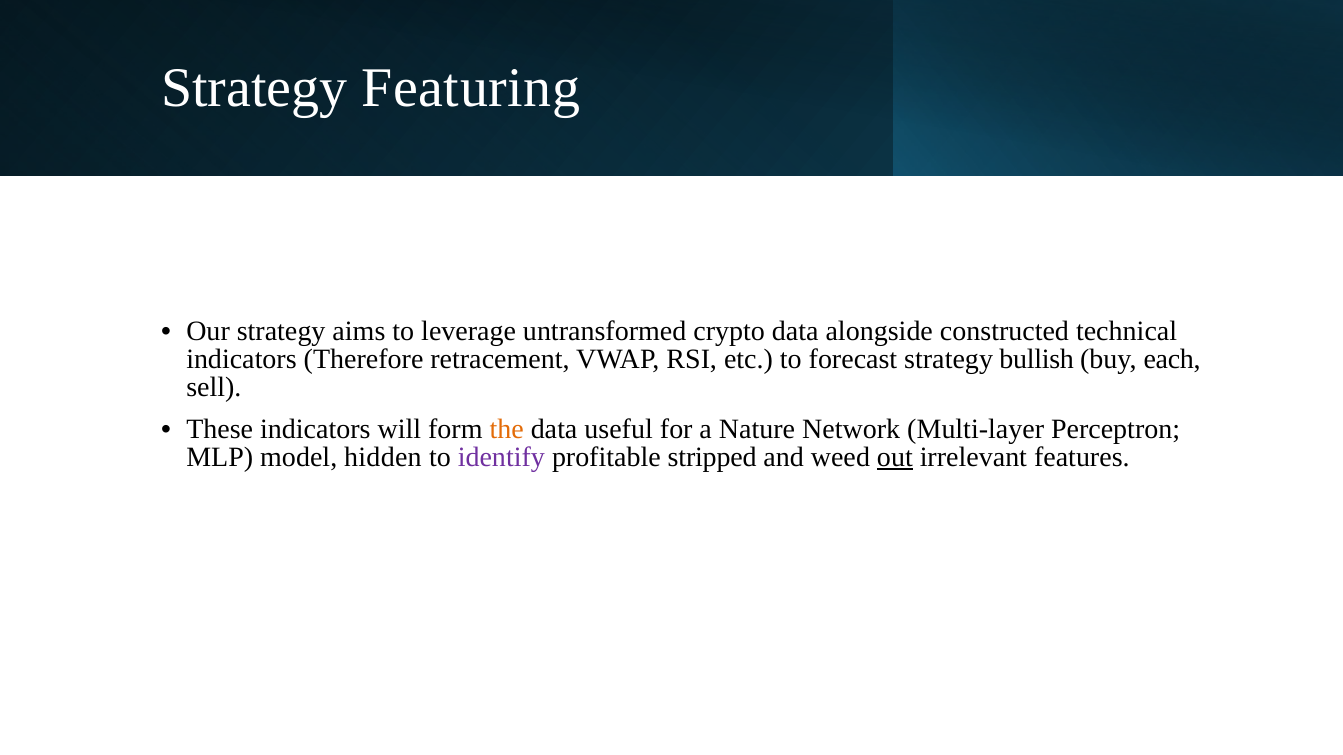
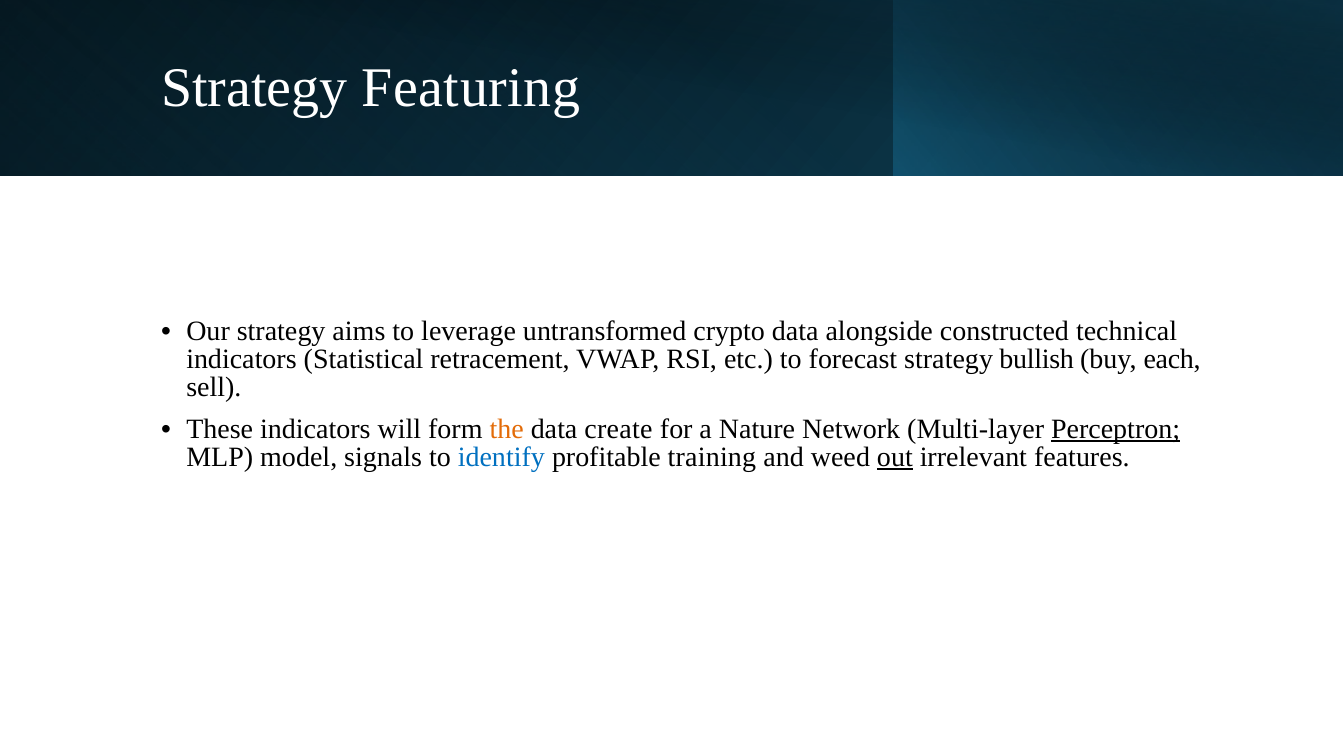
Therefore: Therefore -> Statistical
useful: useful -> create
Perceptron underline: none -> present
hidden: hidden -> signals
identify colour: purple -> blue
stripped: stripped -> training
